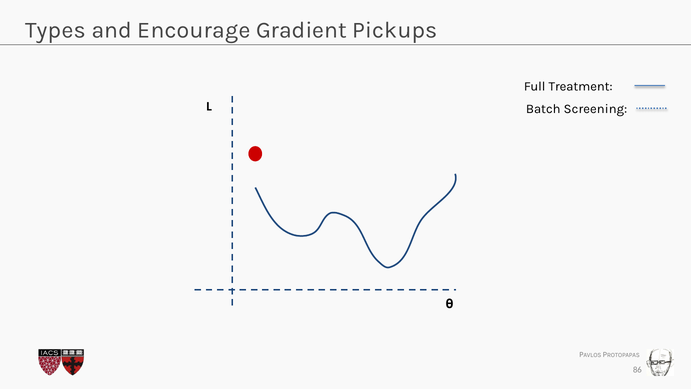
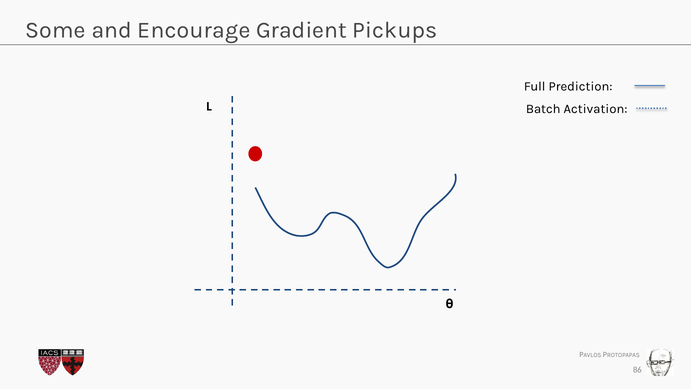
Types: Types -> Some
Treatment: Treatment -> Prediction
Screening: Screening -> Activation
